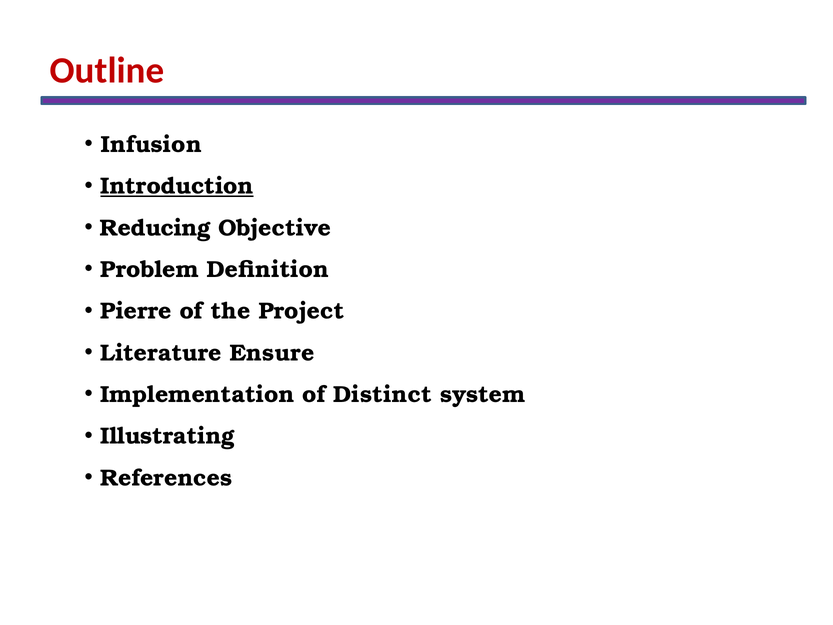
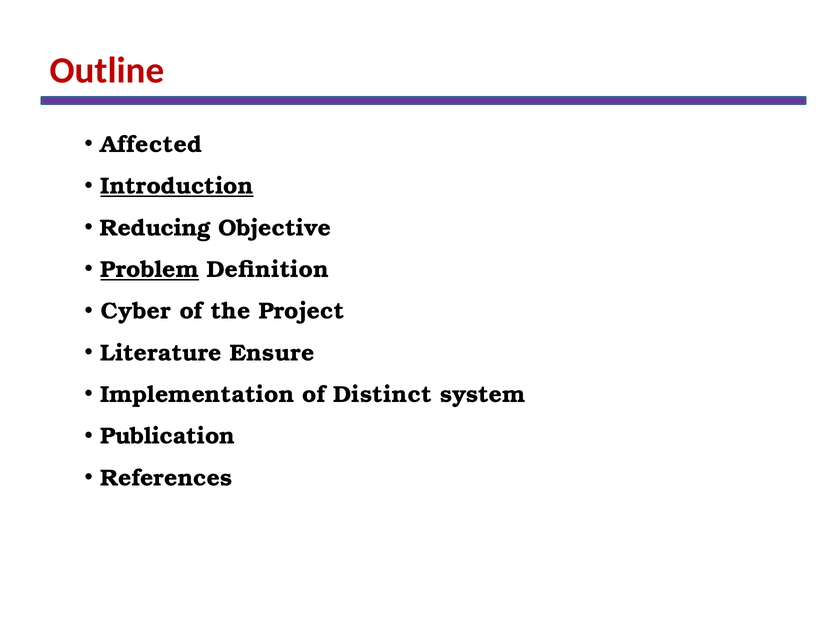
Infusion: Infusion -> Affected
Problem underline: none -> present
Pierre: Pierre -> Cyber
Illustrating: Illustrating -> Publication
